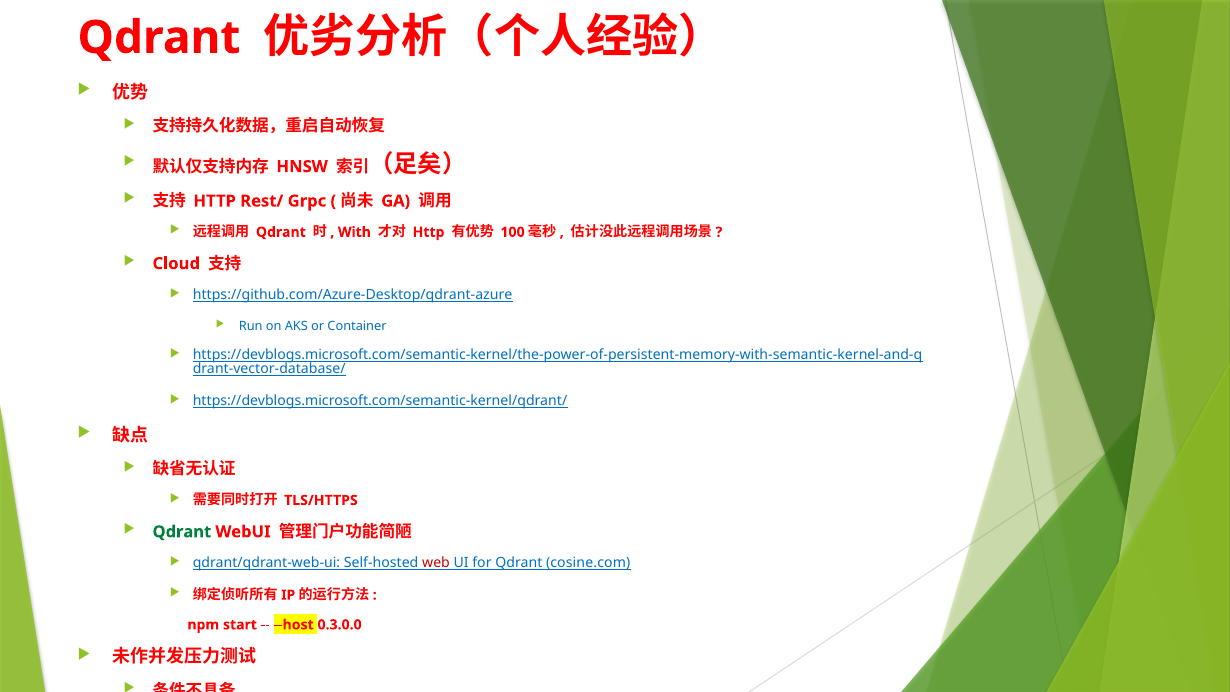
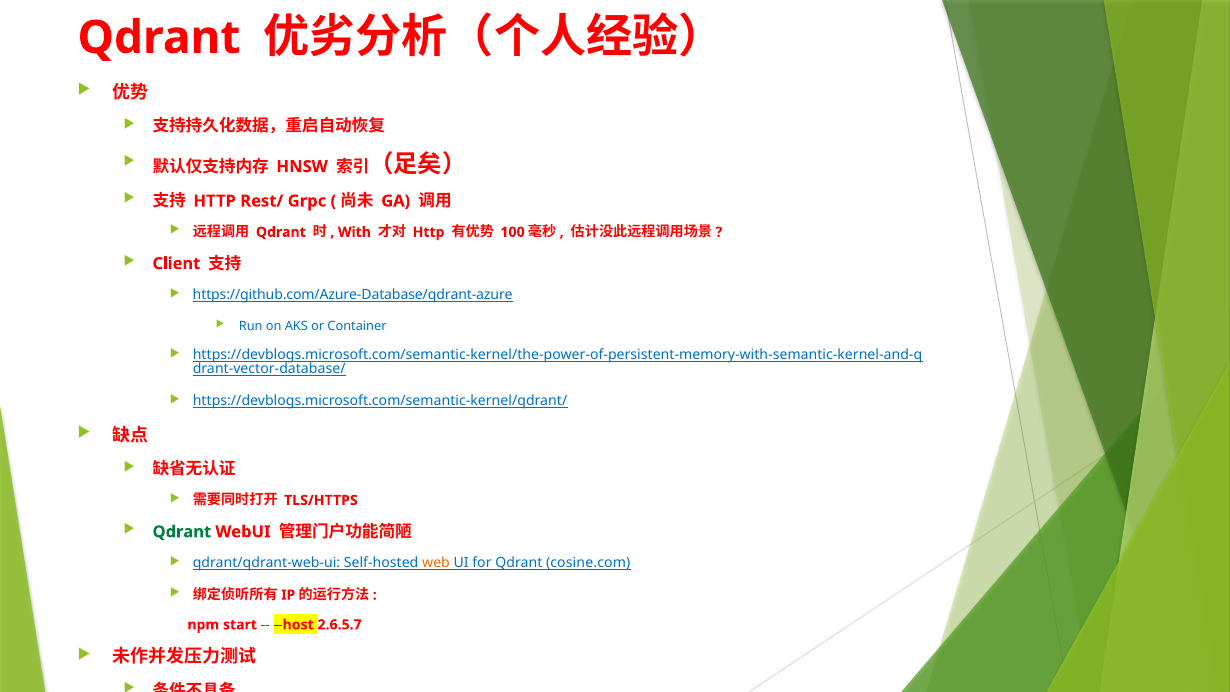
Cloud: Cloud -> Client
https://github.com/Azure-Desktop/qdrant-azure: https://github.com/Azure-Desktop/qdrant-azure -> https://github.com/Azure-Database/qdrant-azure
web colour: red -> orange
0.3.0.0: 0.3.0.0 -> 2.6.5.7
